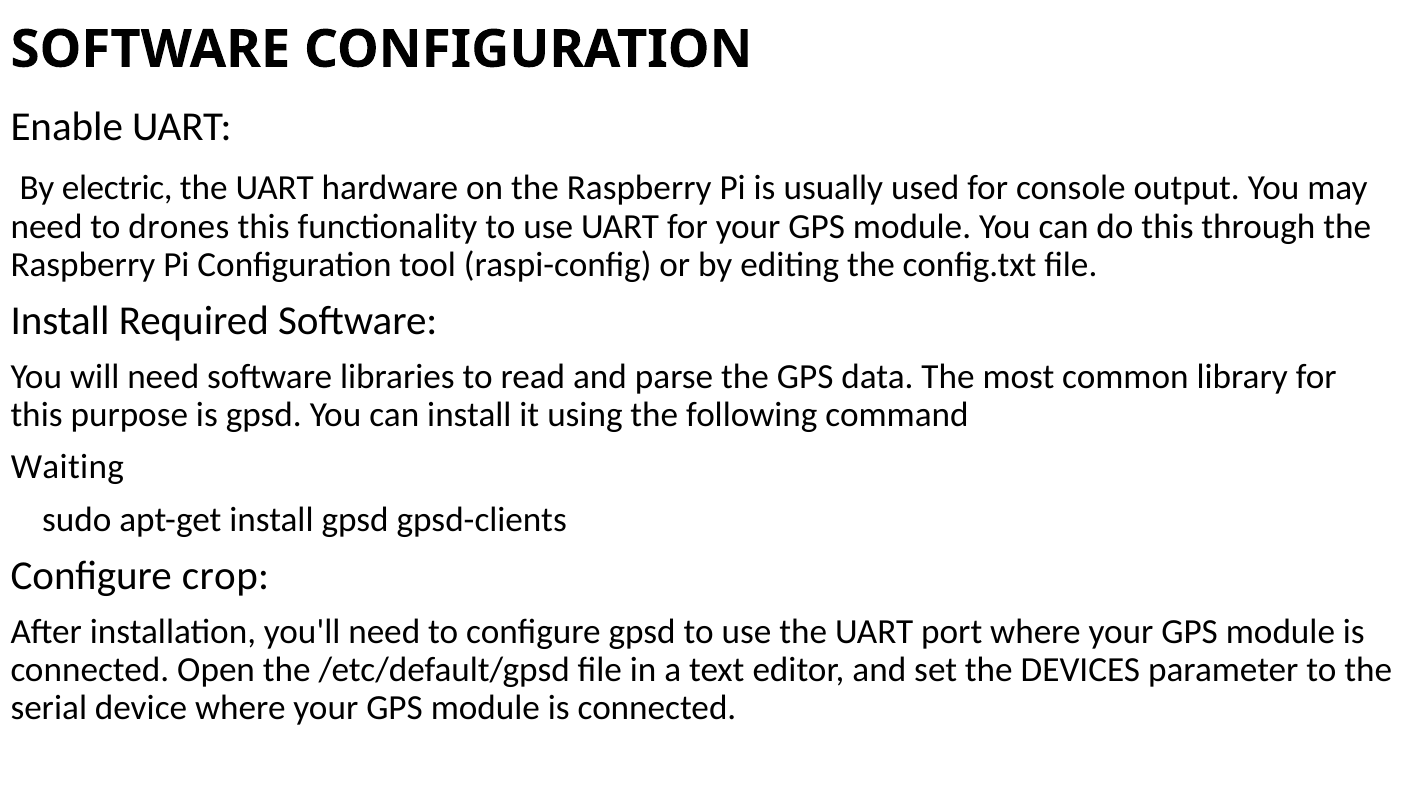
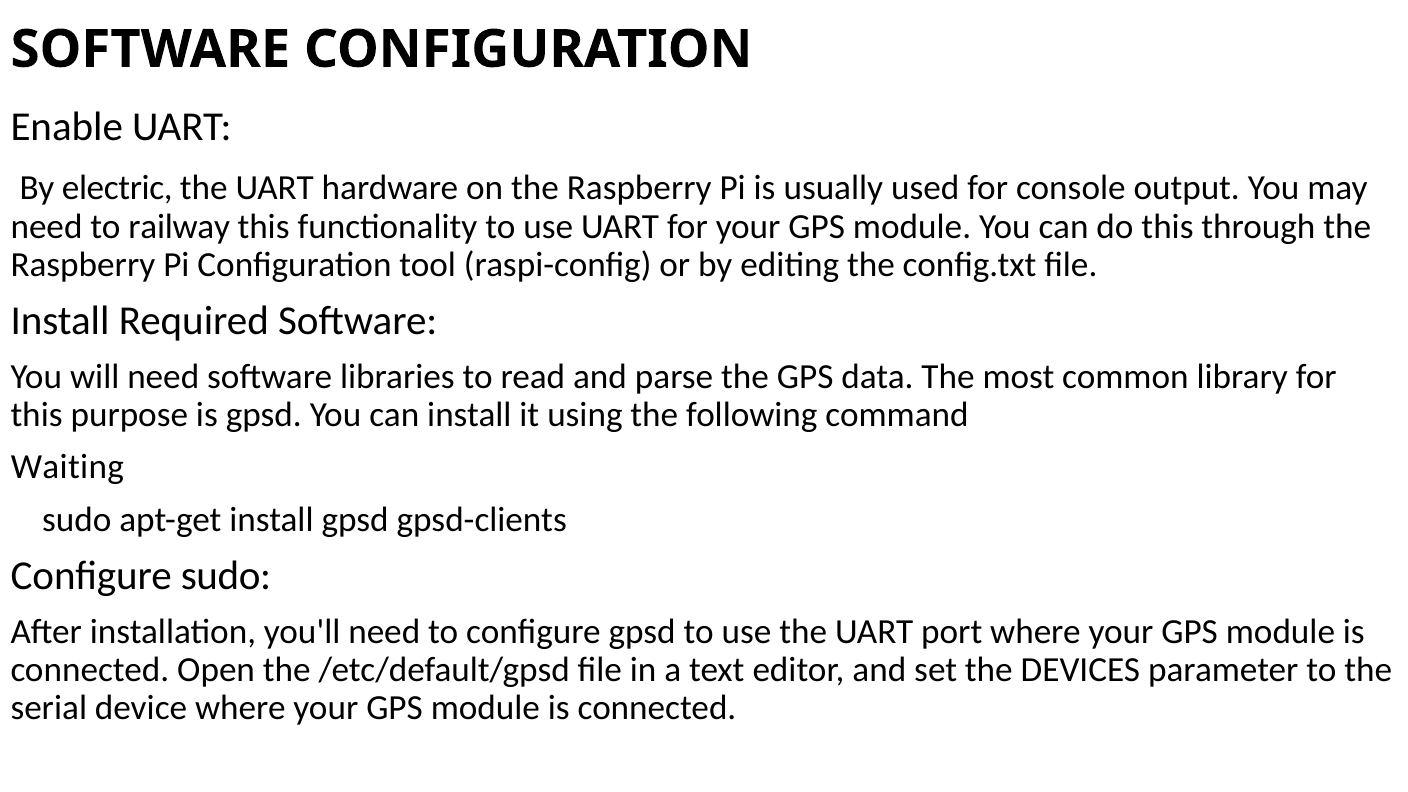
drones: drones -> railway
Configure crop: crop -> sudo
